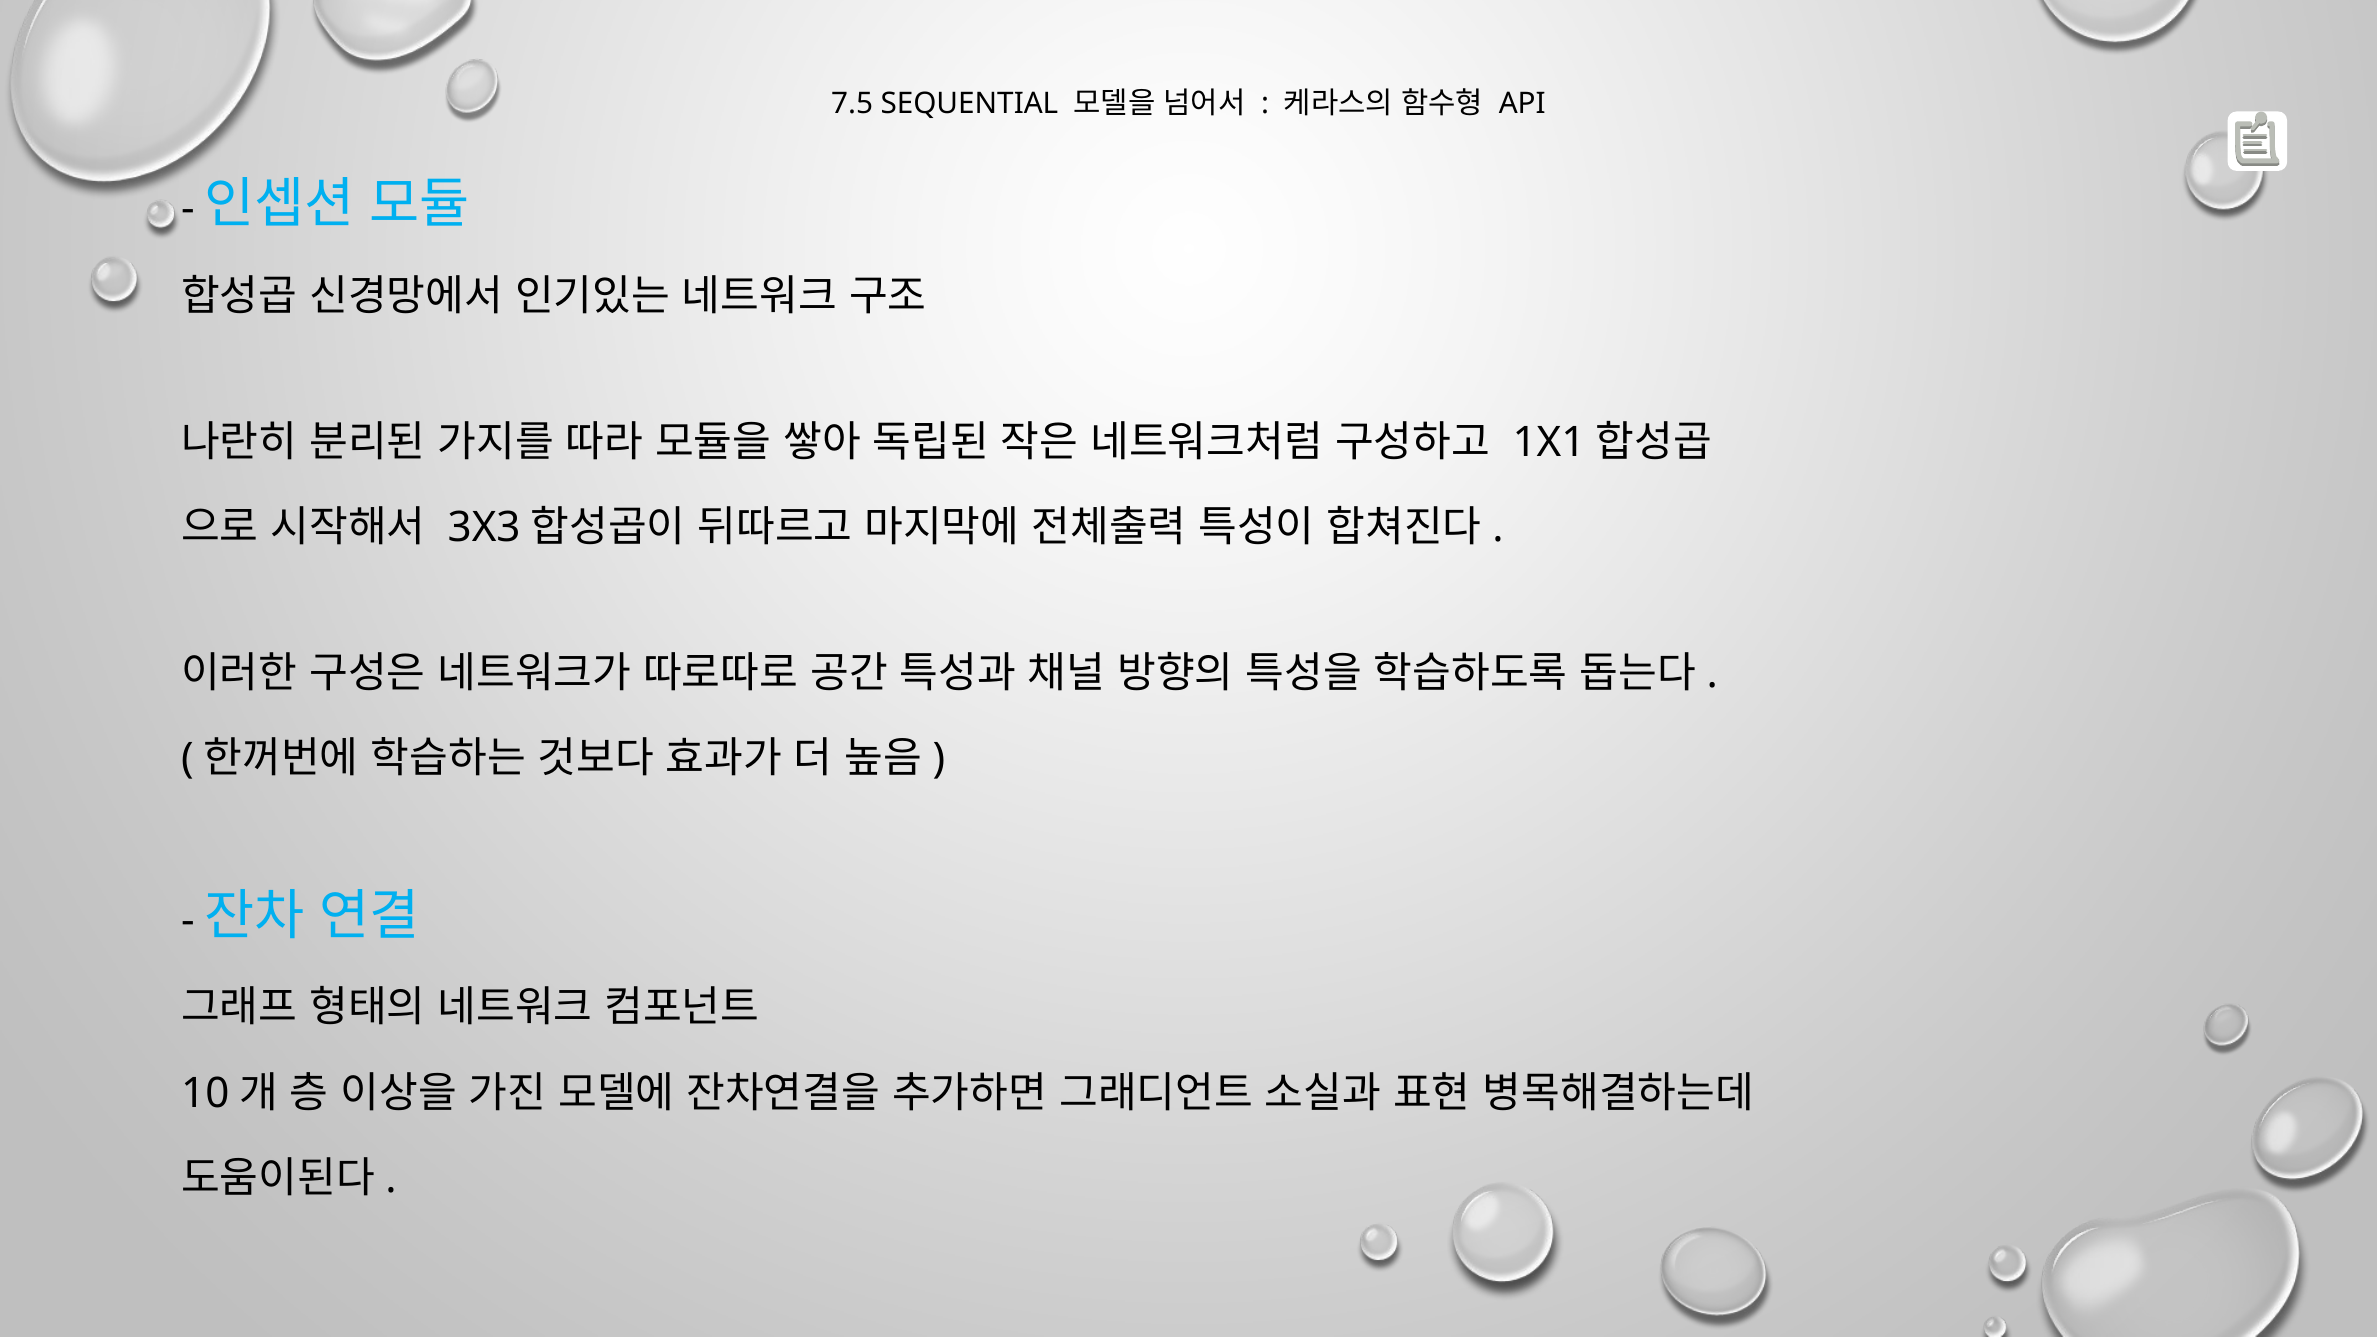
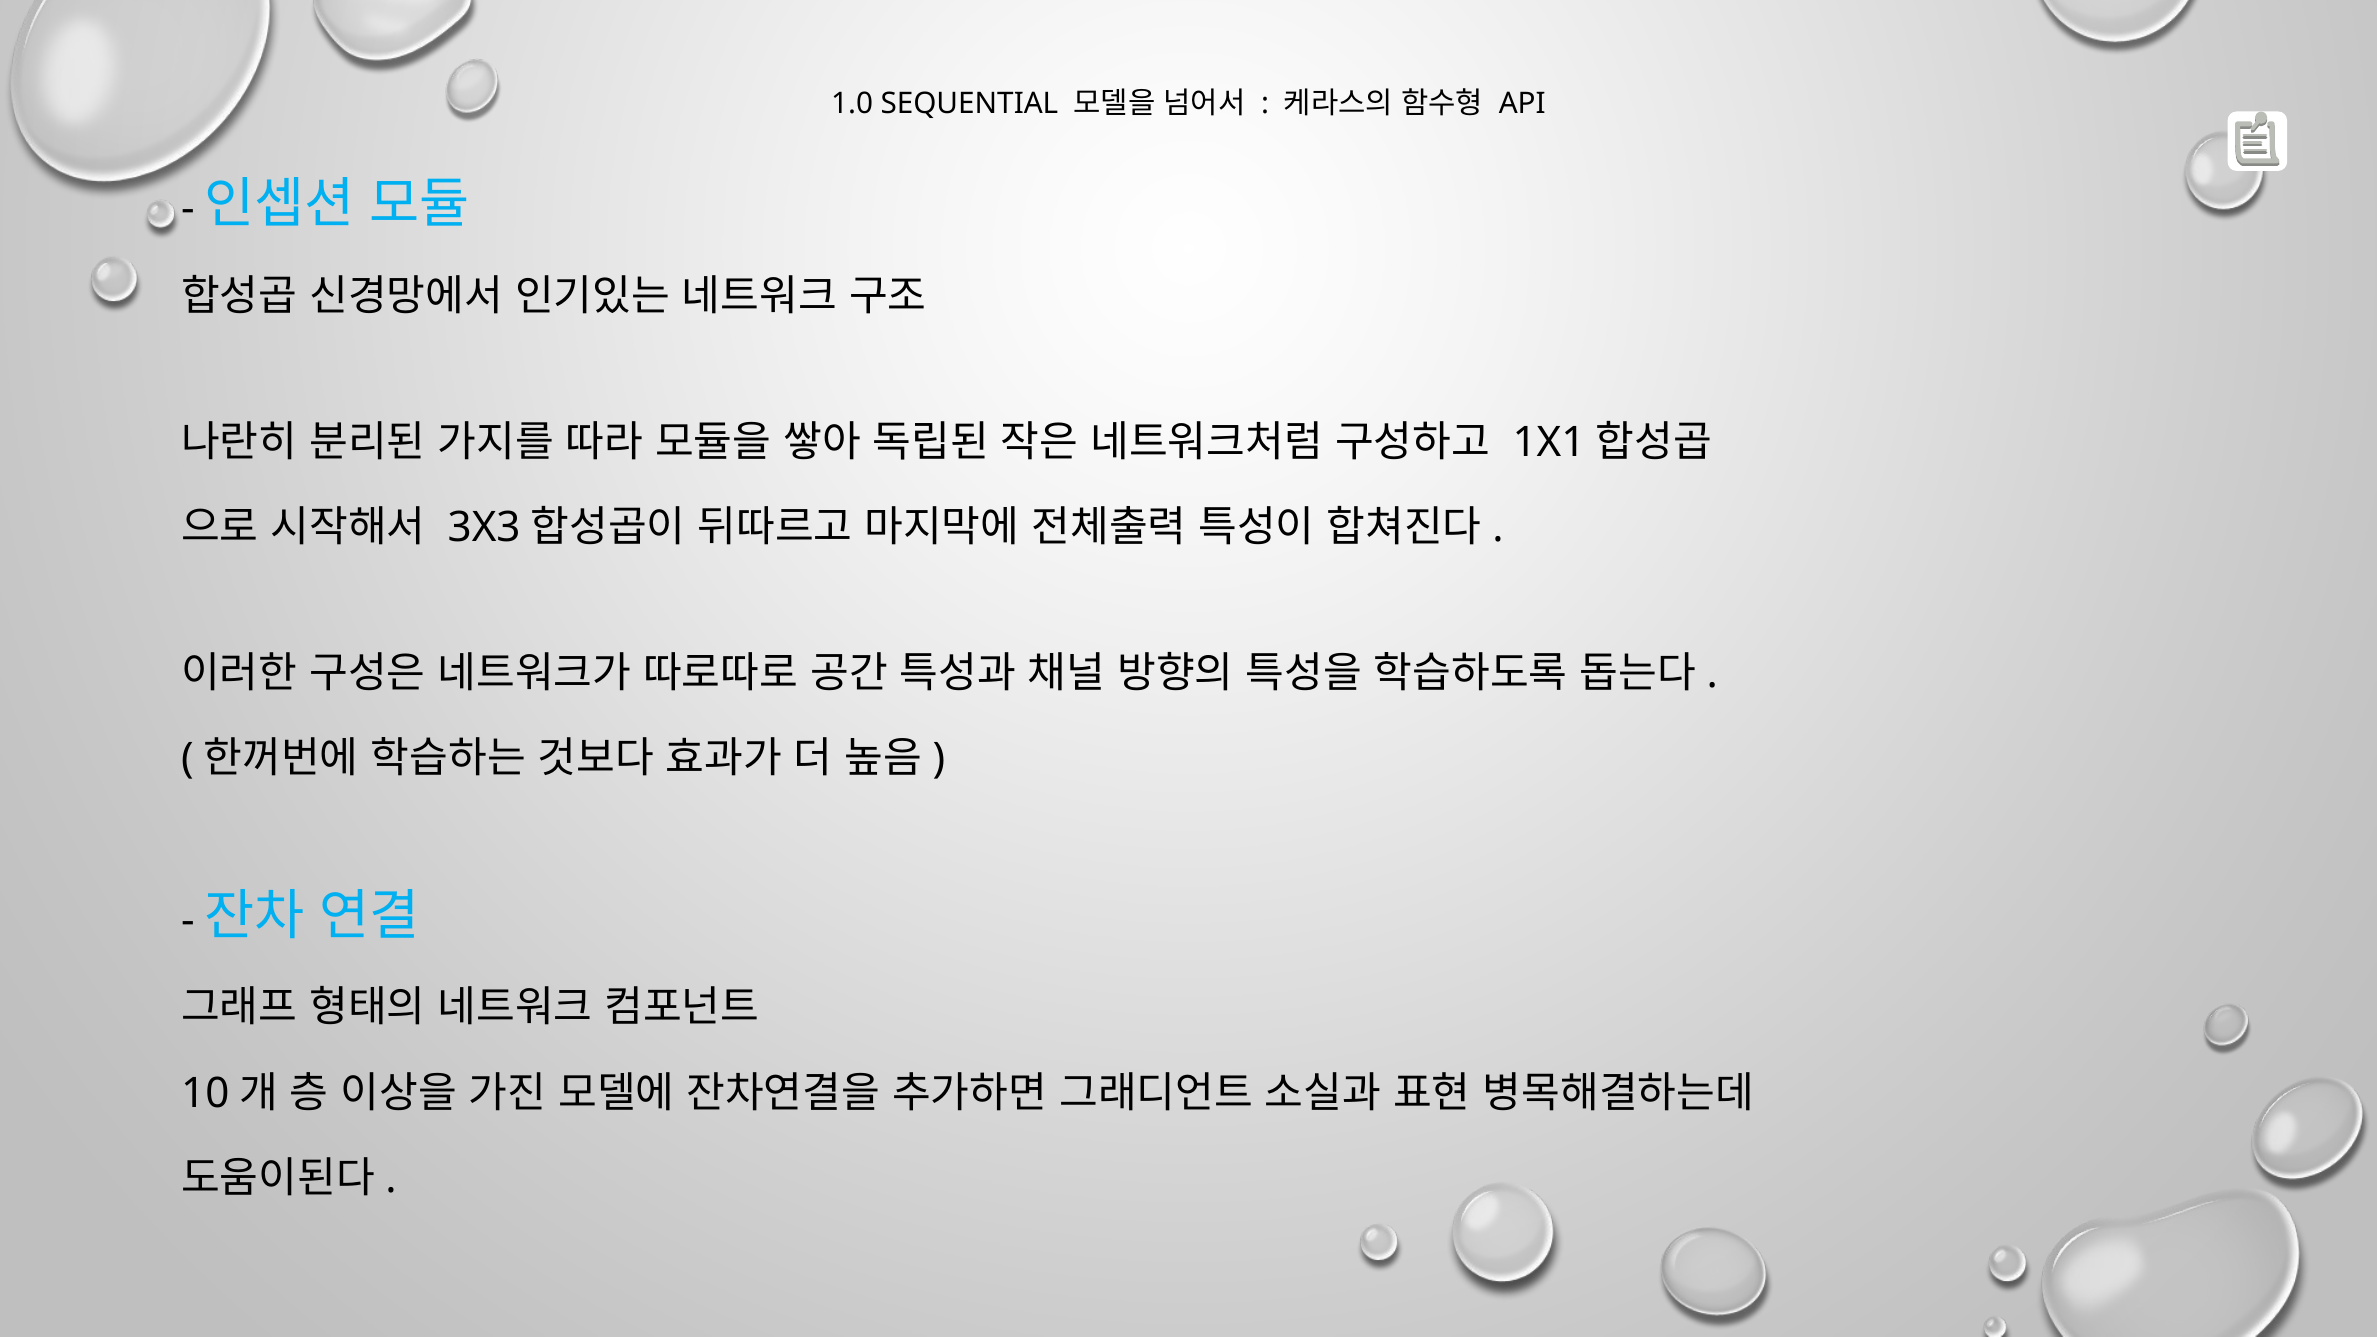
7.5: 7.5 -> 1.0
